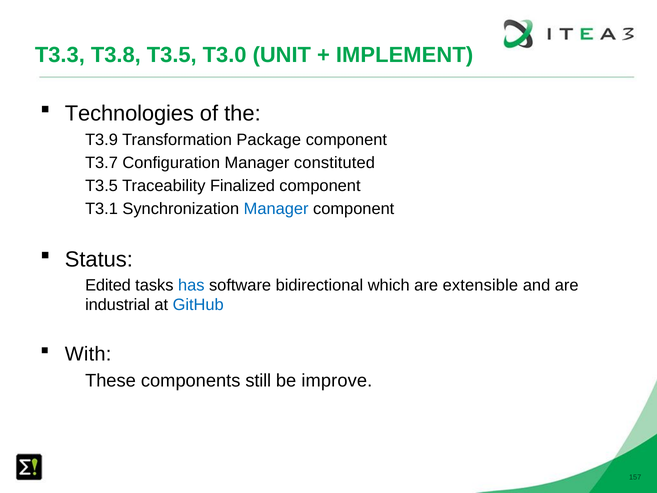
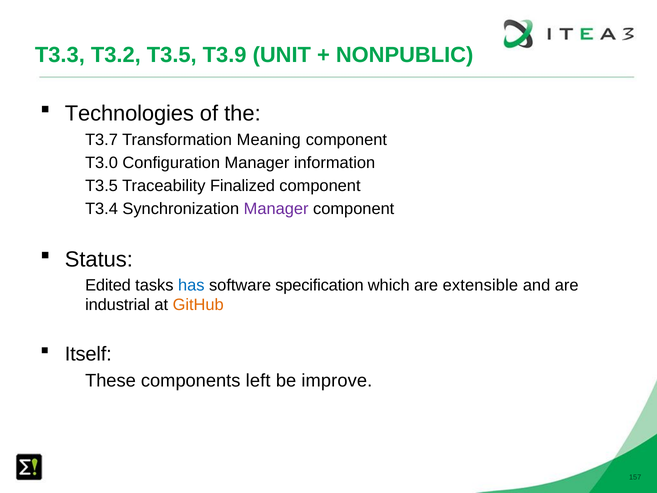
T3.8: T3.8 -> T3.2
T3.0: T3.0 -> T3.9
IMPLEMENT: IMPLEMENT -> NONPUBLIC
T3.9: T3.9 -> T3.7
Package: Package -> Meaning
T3.7: T3.7 -> T3.0
constituted: constituted -> information
T3.1: T3.1 -> T3.4
Manager at (276, 209) colour: blue -> purple
bidirectional: bidirectional -> specification
GitHub colour: blue -> orange
With: With -> Itself
still: still -> left
